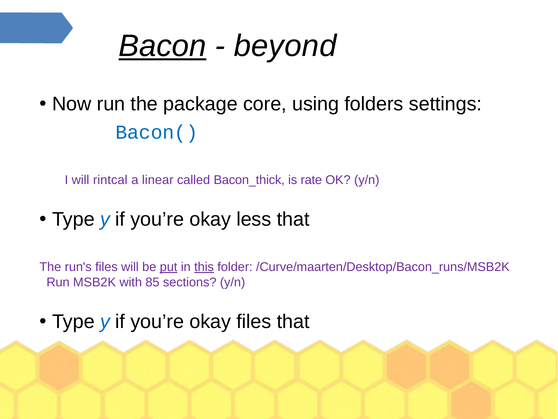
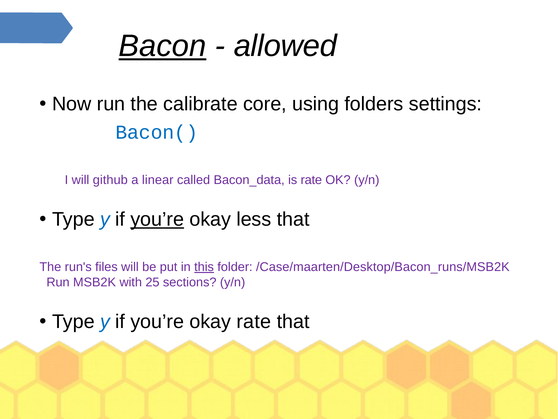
beyond: beyond -> allowed
package: package -> calibrate
rintcal: rintcal -> github
Bacon_thick: Bacon_thick -> Bacon_data
you’re at (157, 219) underline: none -> present
put underline: present -> none
/Curve/maarten/Desktop/Bacon_runs/MSB2K: /Curve/maarten/Desktop/Bacon_runs/MSB2K -> /Case/maarten/Desktop/Bacon_runs/MSB2K
85: 85 -> 25
okay files: files -> rate
